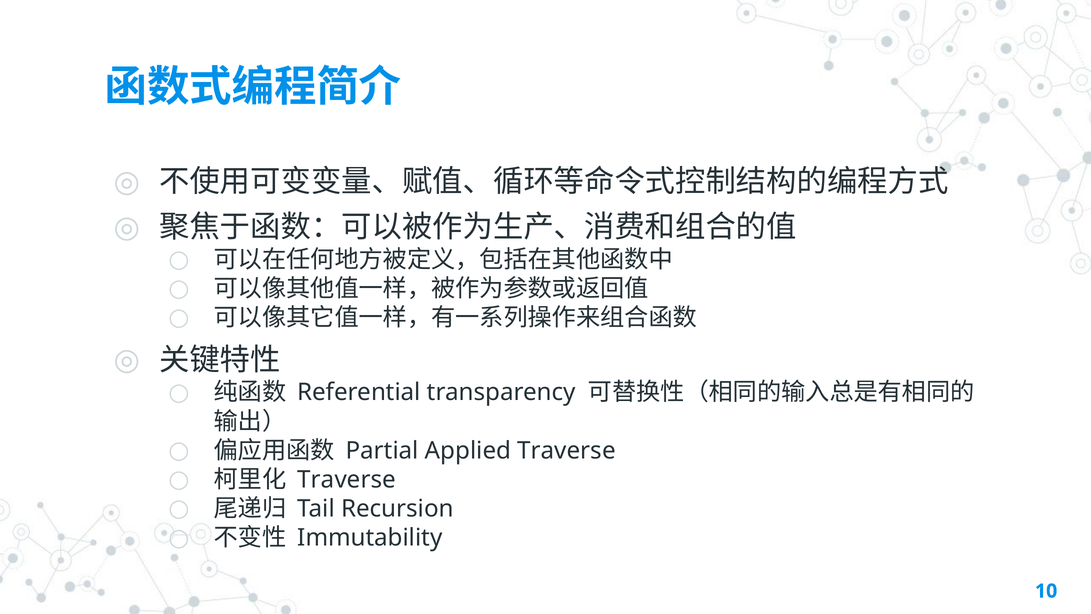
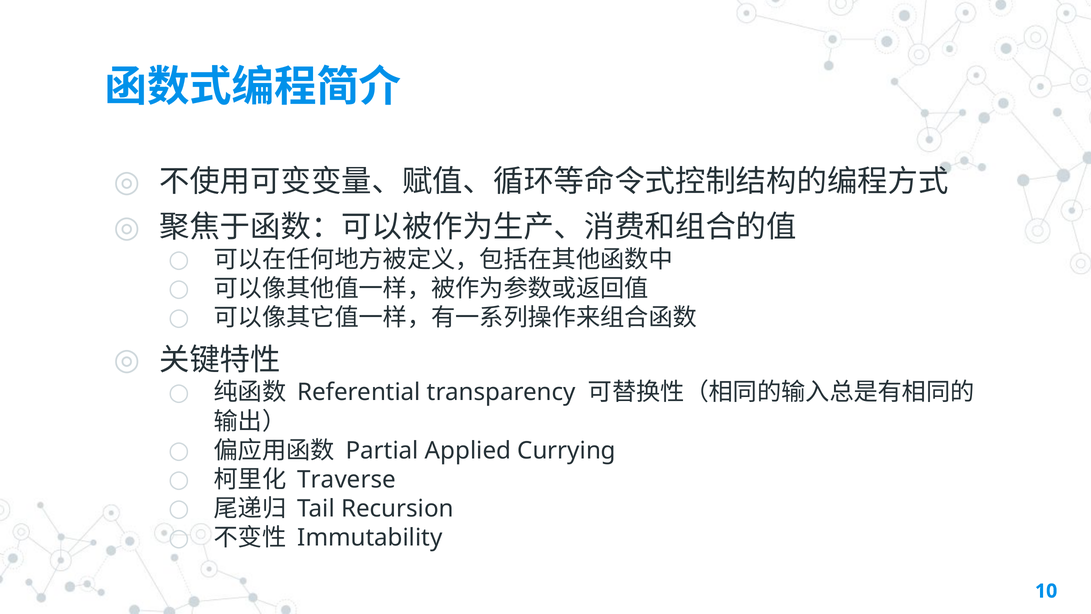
Applied Traverse: Traverse -> Currying
